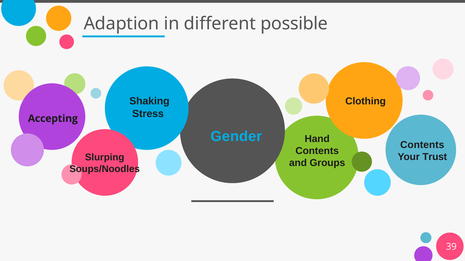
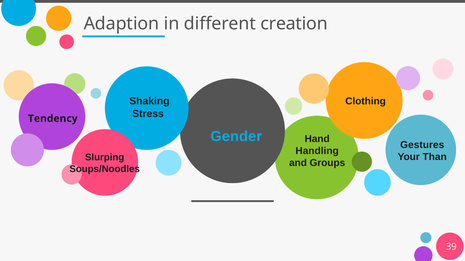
possible: possible -> creation
Accepting: Accepting -> Tendency
Contents at (422, 145): Contents -> Gestures
Contents at (317, 151): Contents -> Handling
Trust: Trust -> Than
